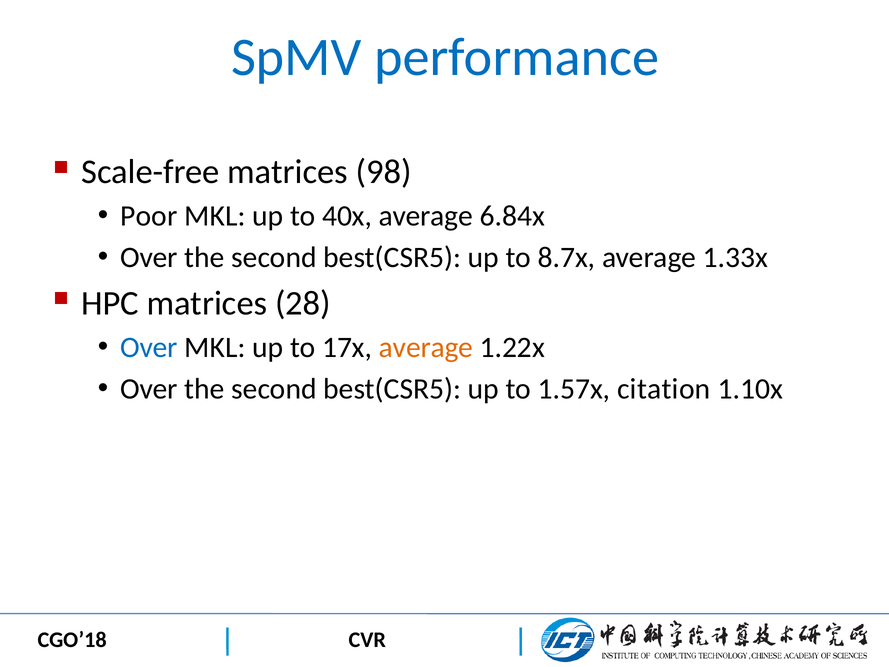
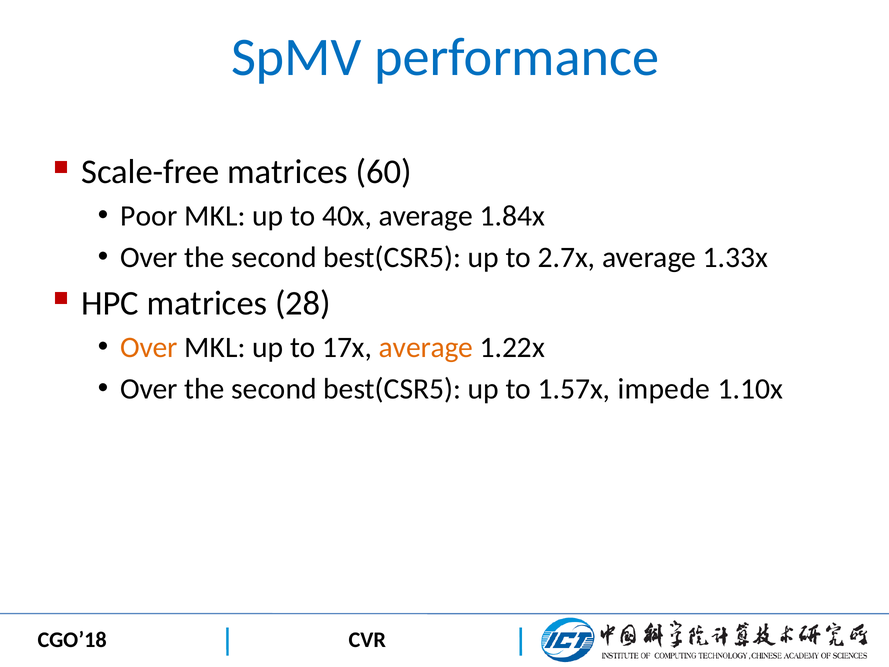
98: 98 -> 60
6.84x: 6.84x -> 1.84x
8.7x: 8.7x -> 2.7x
Over at (149, 347) colour: blue -> orange
citation: citation -> impede
